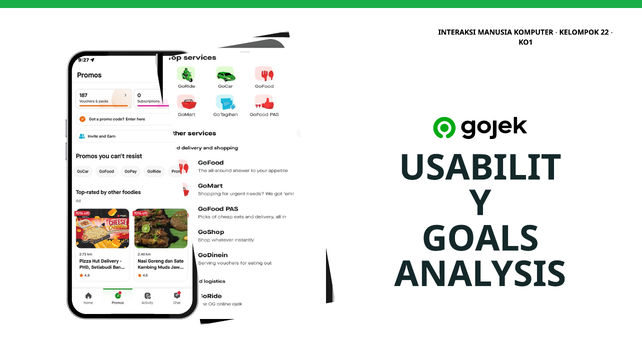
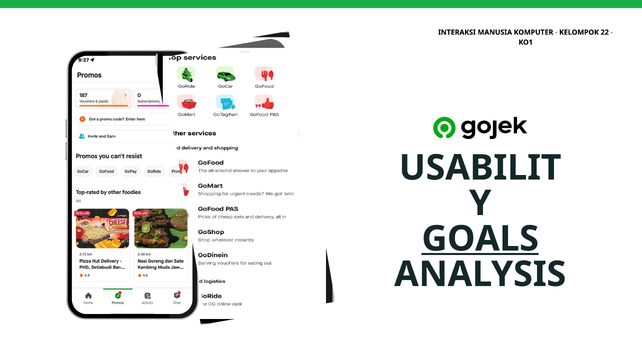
GOALS underline: none -> present
